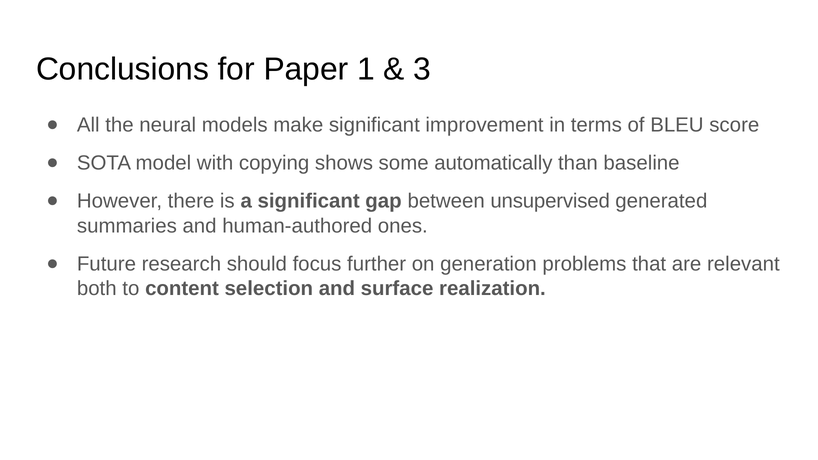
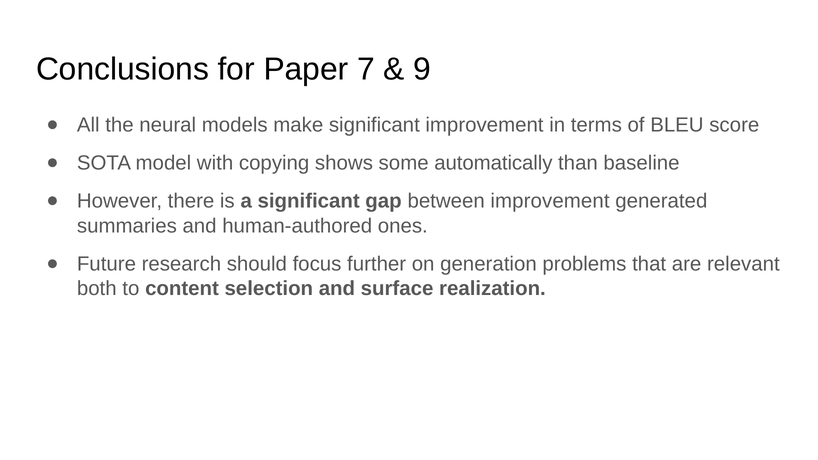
1: 1 -> 7
3: 3 -> 9
between unsupervised: unsupervised -> improvement
